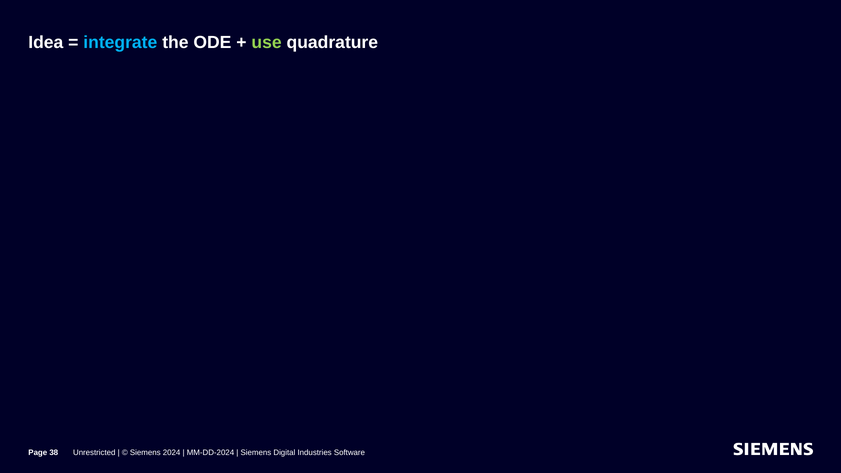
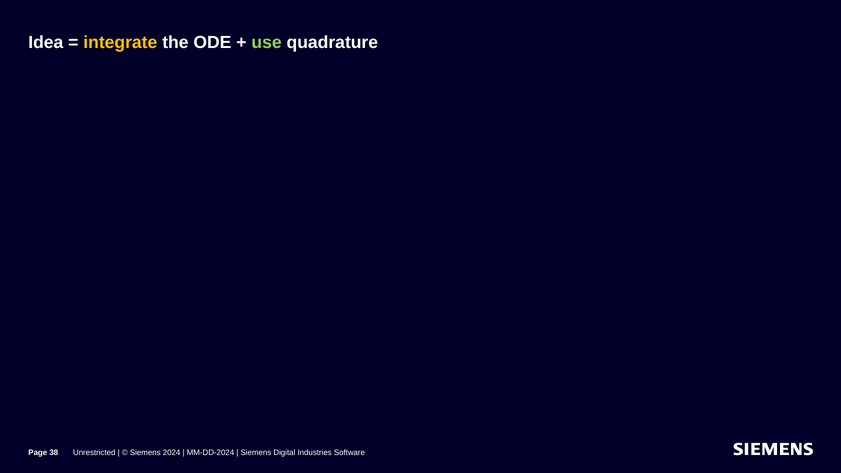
integrate colour: light blue -> yellow
